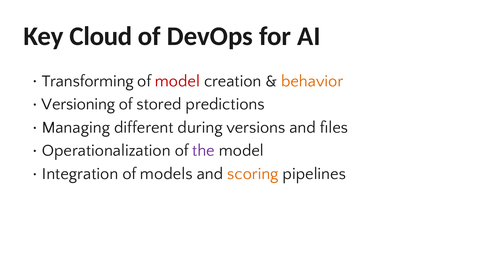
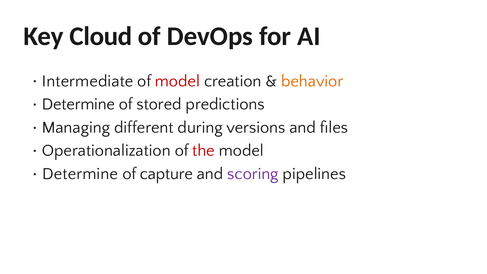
Transforming: Transforming -> Intermediate
Versioning at (78, 104): Versioning -> Determine
the colour: purple -> red
Integration at (80, 174): Integration -> Determine
models: models -> capture
scoring colour: orange -> purple
